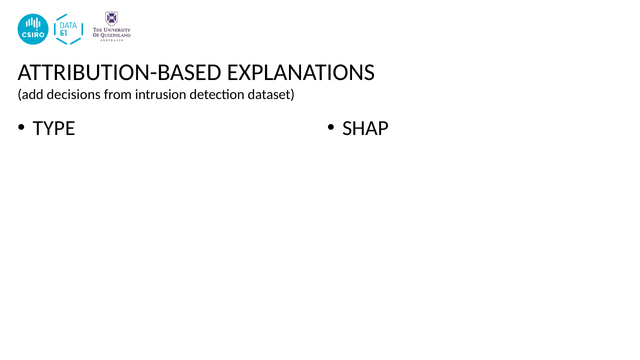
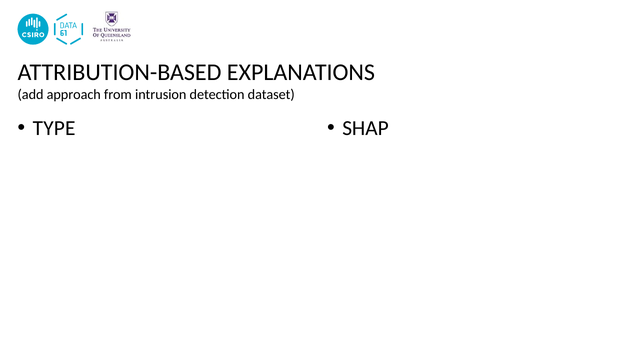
decisions: decisions -> approach
